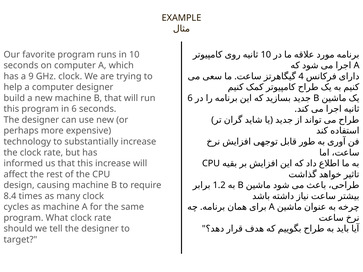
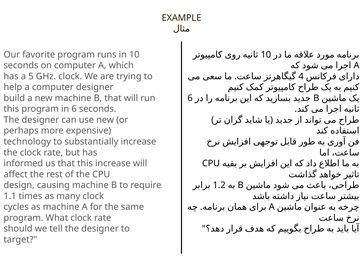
9: 9 -> 5
8.4: 8.4 -> 1.1
